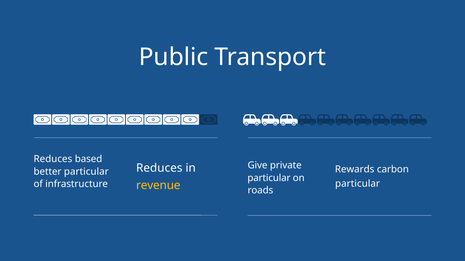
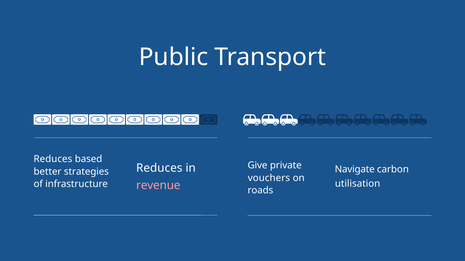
Rewards: Rewards -> Navigate
better particular: particular -> strategies
particular at (269, 178): particular -> vouchers
particular at (358, 184): particular -> utilisation
revenue colour: yellow -> pink
